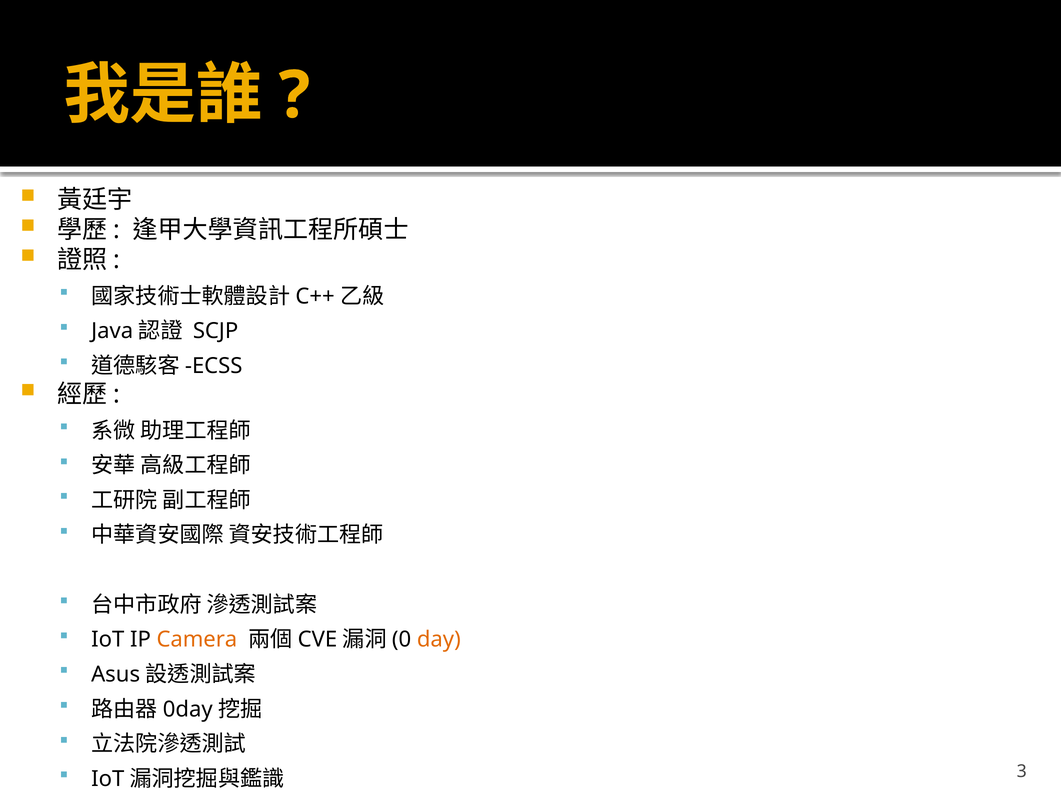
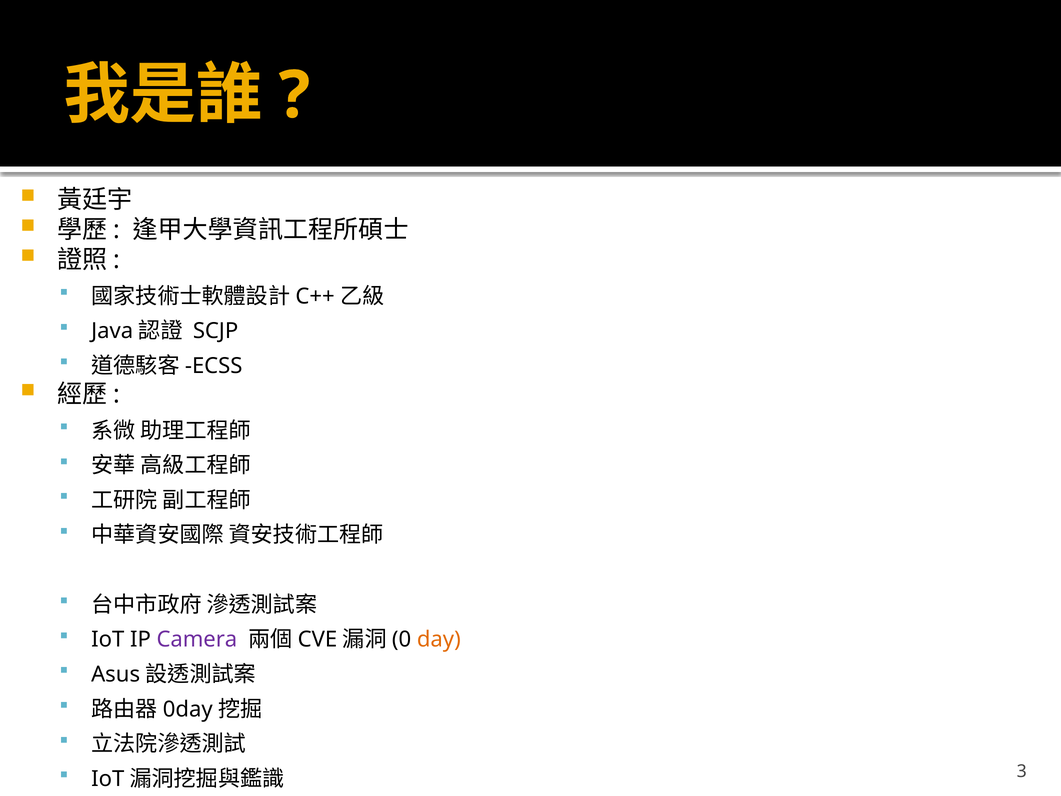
Camera colour: orange -> purple
